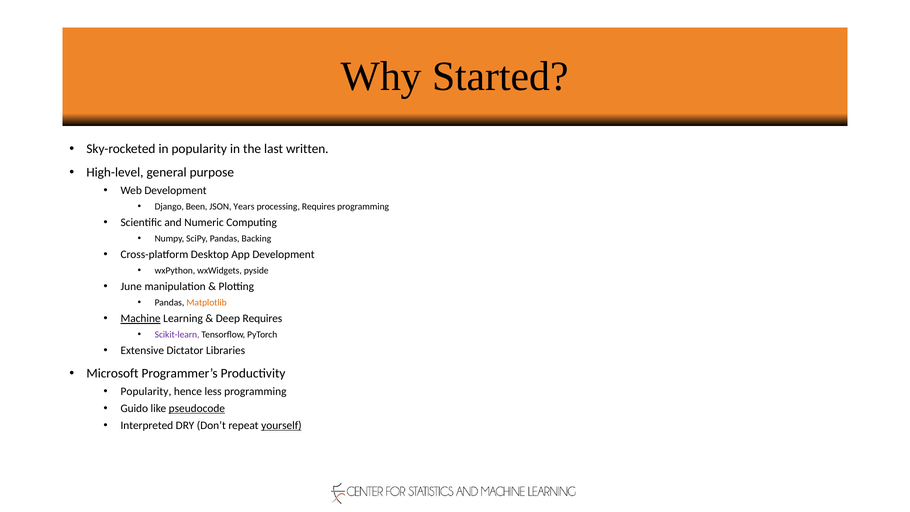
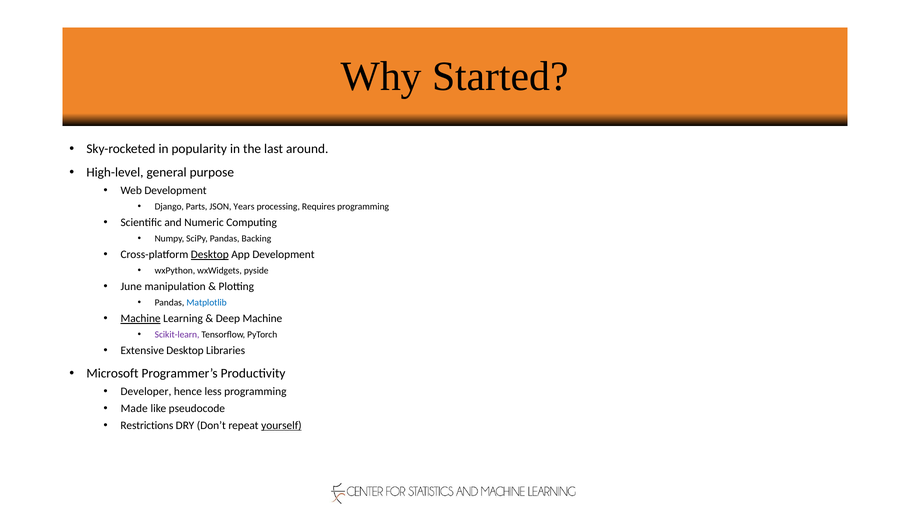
written: written -> around
Been: Been -> Parts
Desktop at (210, 254) underline: none -> present
Matplotlib colour: orange -> blue
Deep Requires: Requires -> Machine
Extensive Dictator: Dictator -> Desktop
Popularity at (146, 391): Popularity -> Developer
Guido: Guido -> Made
pseudocode underline: present -> none
Interpreted: Interpreted -> Restrictions
